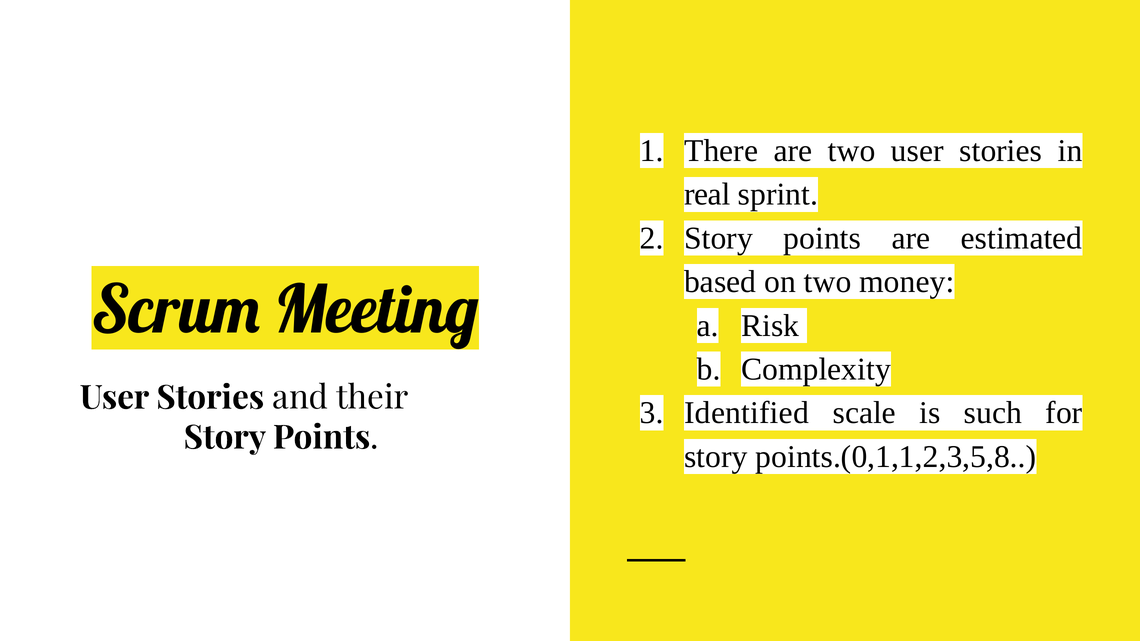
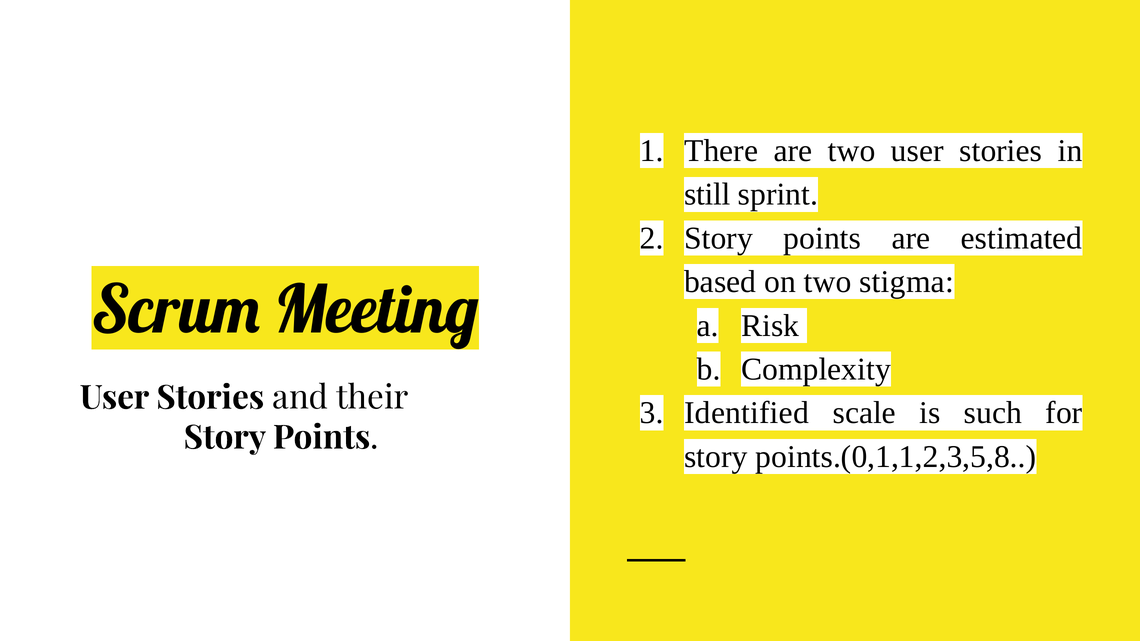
real: real -> still
money: money -> stigma
